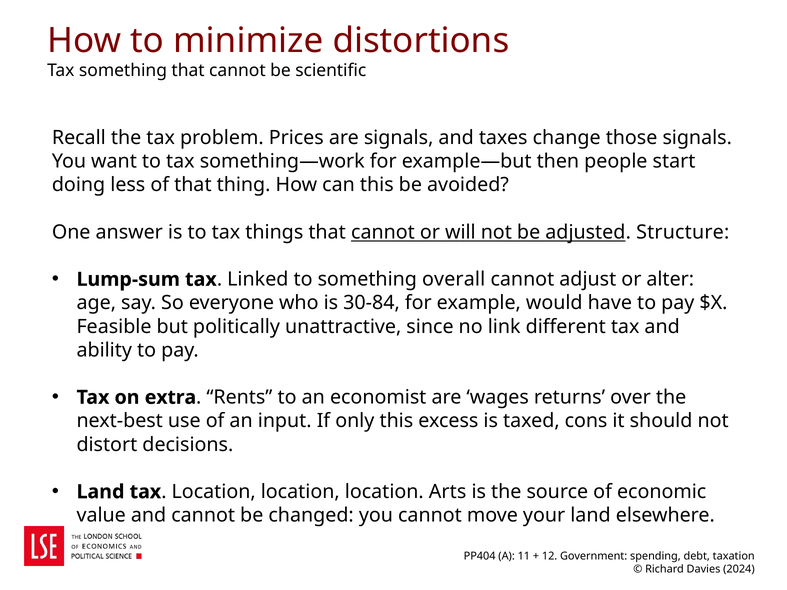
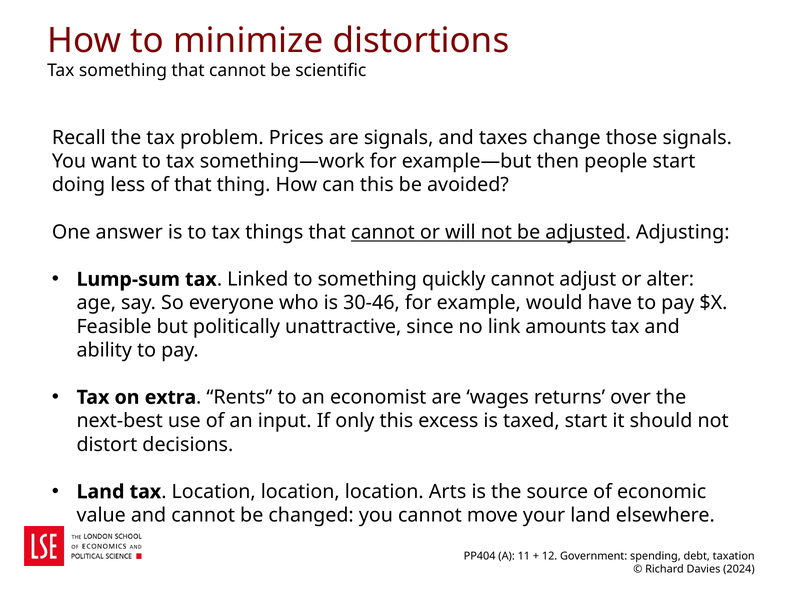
Structure: Structure -> Adjusting
overall: overall -> quickly
30-84: 30-84 -> 30-46
different: different -> amounts
taxed cons: cons -> start
